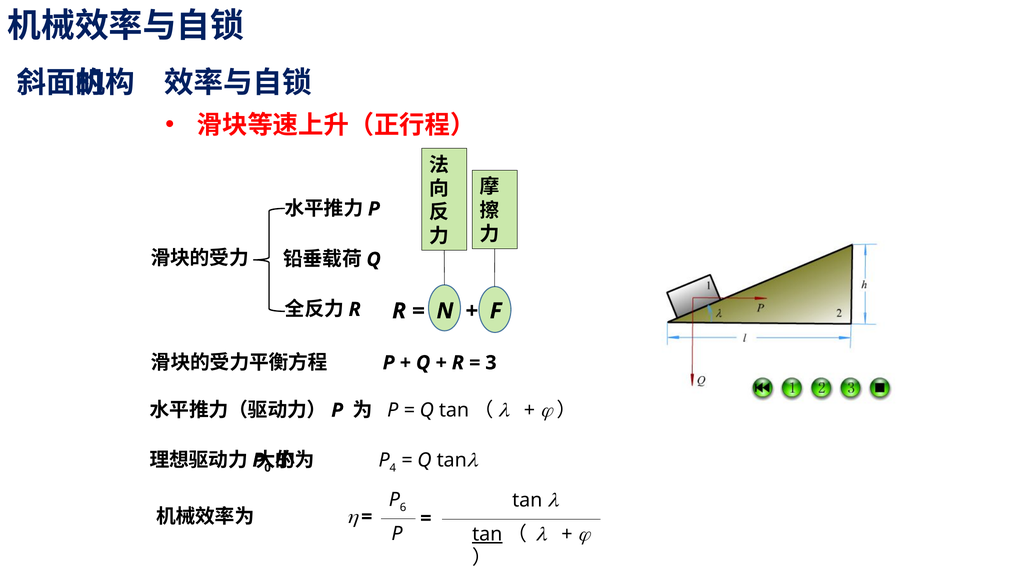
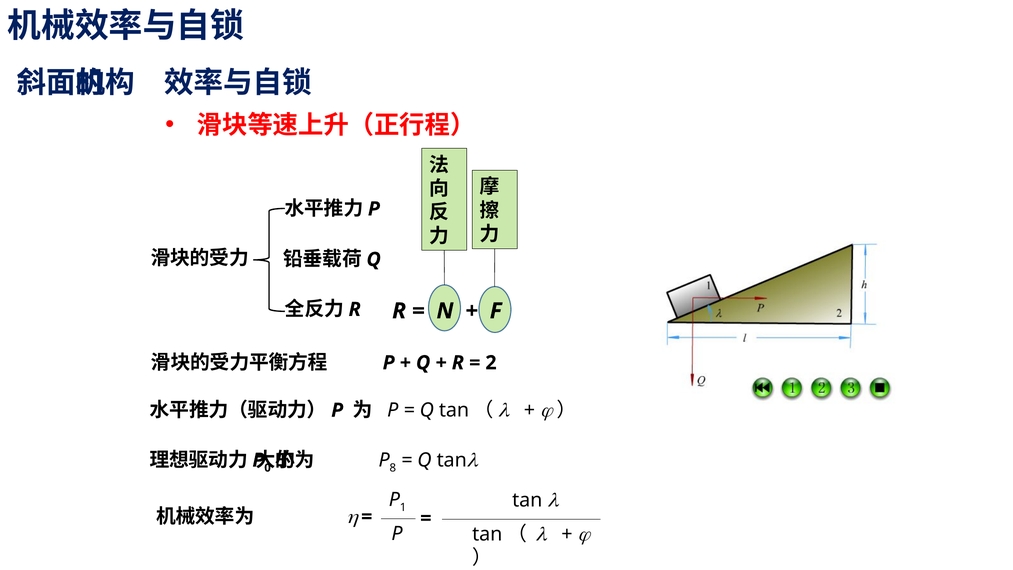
3: 3 -> 2
4: 4 -> 8
6: 6 -> 1
tan at (487, 534) underline: present -> none
